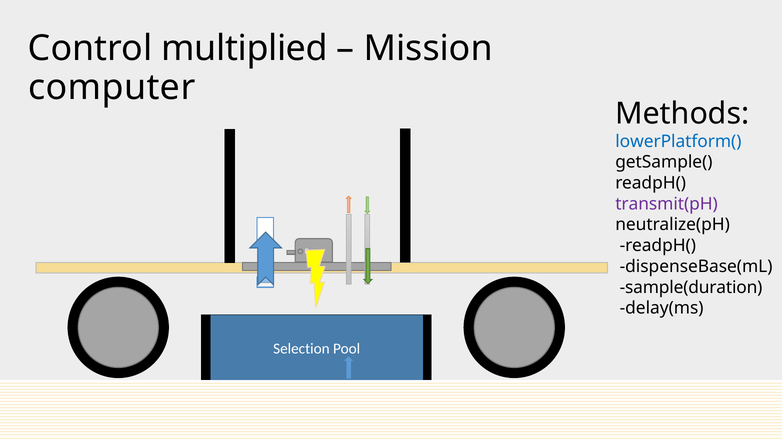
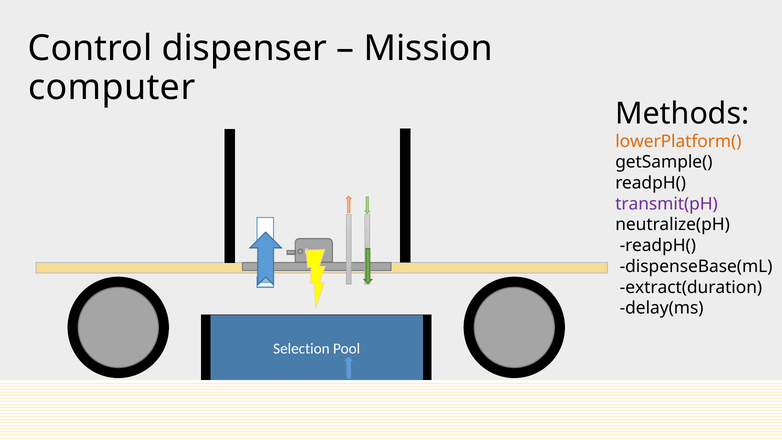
multiplied: multiplied -> dispenser
lowerPlatform( colour: blue -> orange
sample(duration: sample(duration -> extract(duration
